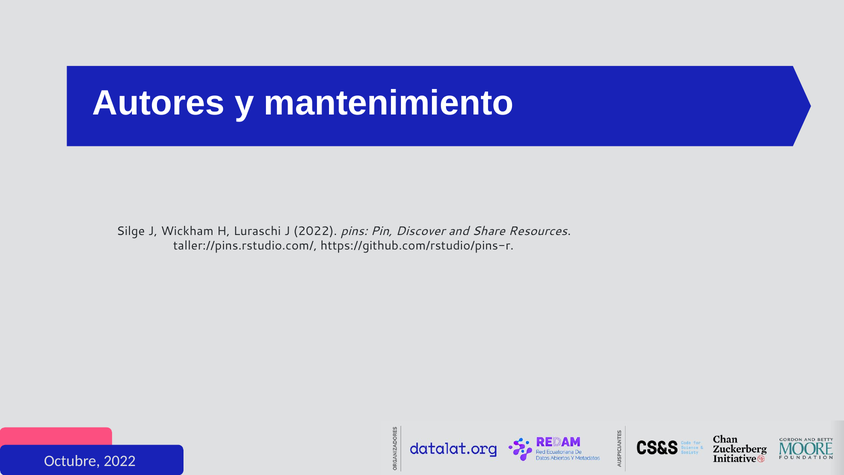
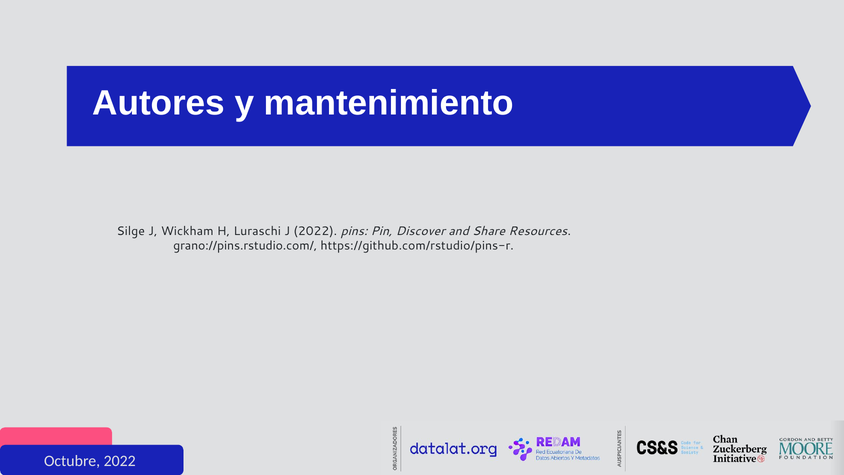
taller://pins.rstudio.com/: taller://pins.rstudio.com/ -> grano://pins.rstudio.com/
